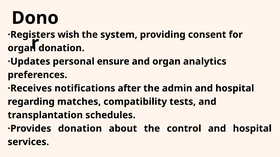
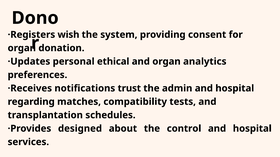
ensure: ensure -> ethical
after: after -> trust
·Provides donation: donation -> designed
